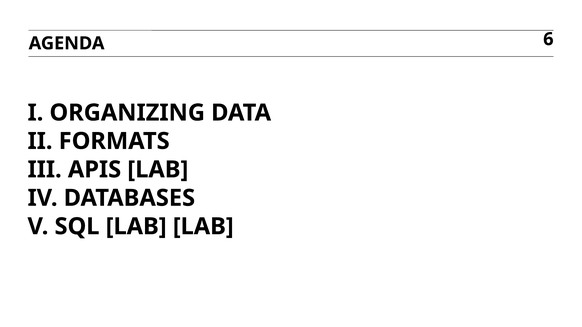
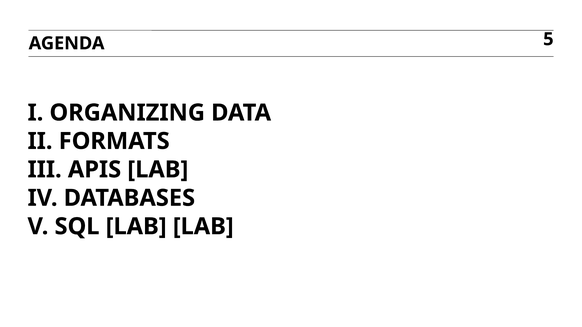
6: 6 -> 5
